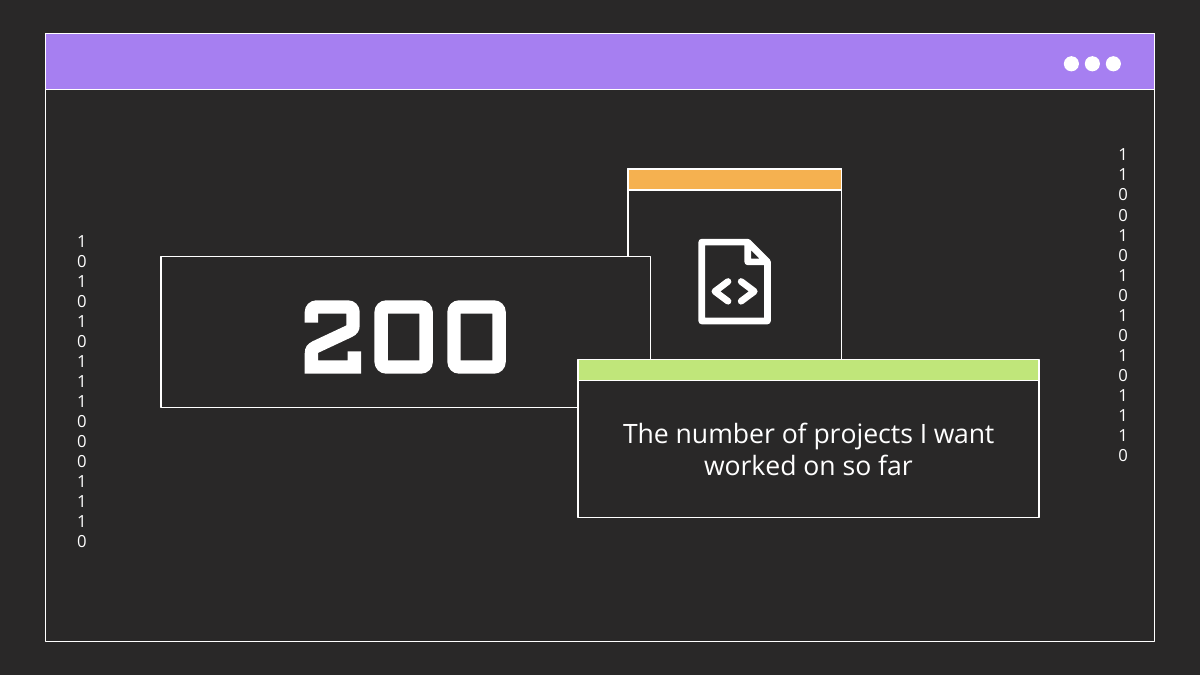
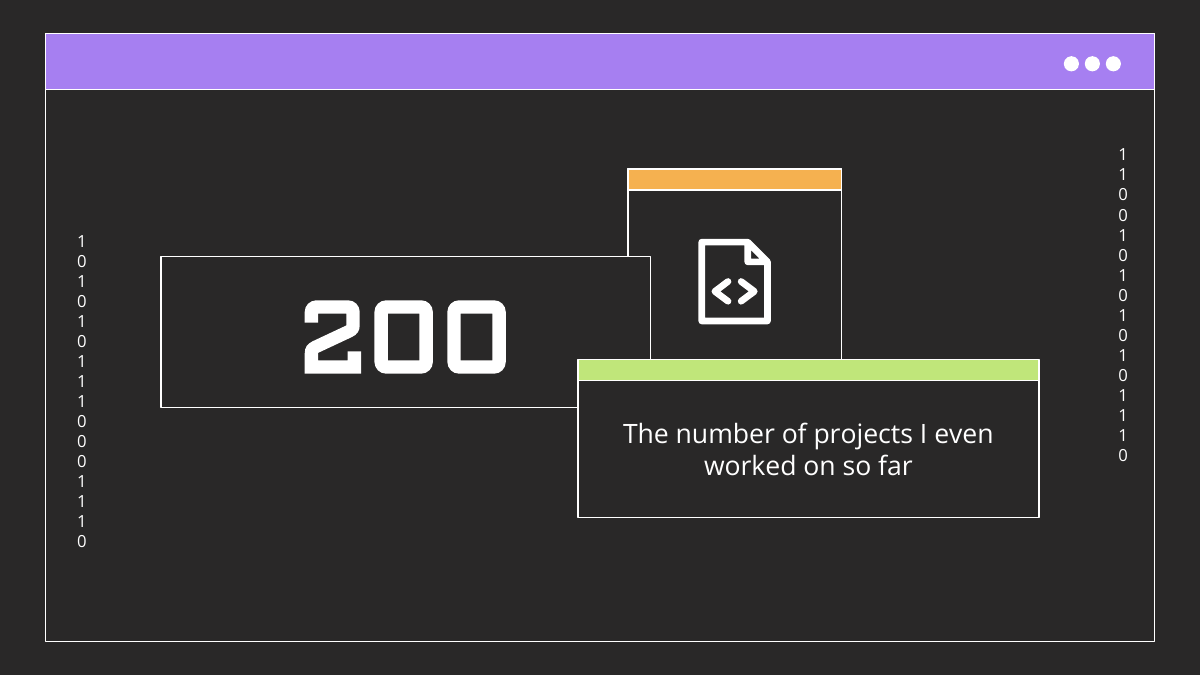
want: want -> even
